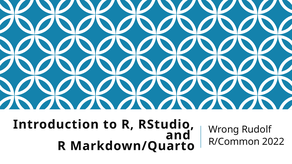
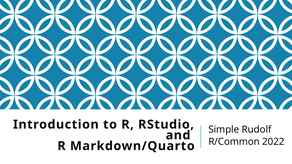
Wrong: Wrong -> Simple
